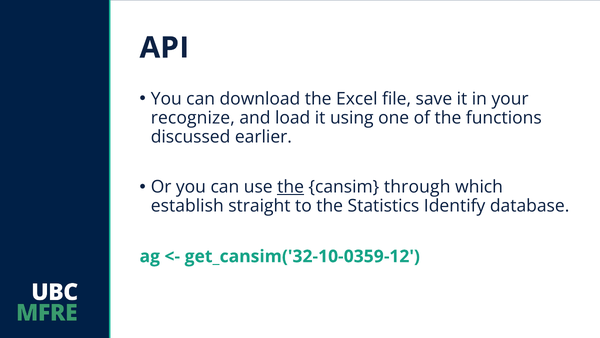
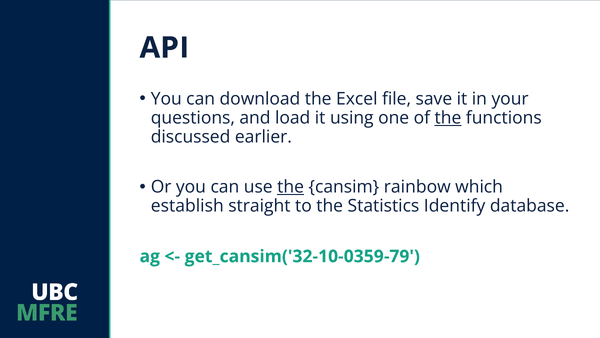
recognize: recognize -> questions
the at (448, 118) underline: none -> present
through: through -> rainbow
get_cansim('32-10-0359-12: get_cansim('32-10-0359-12 -> get_cansim('32-10-0359-79
